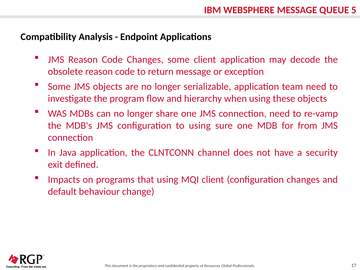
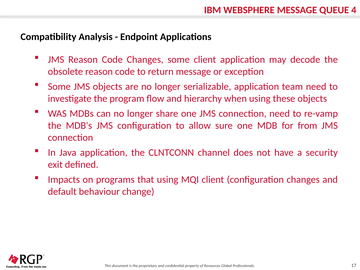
5: 5 -> 4
to using: using -> allow
